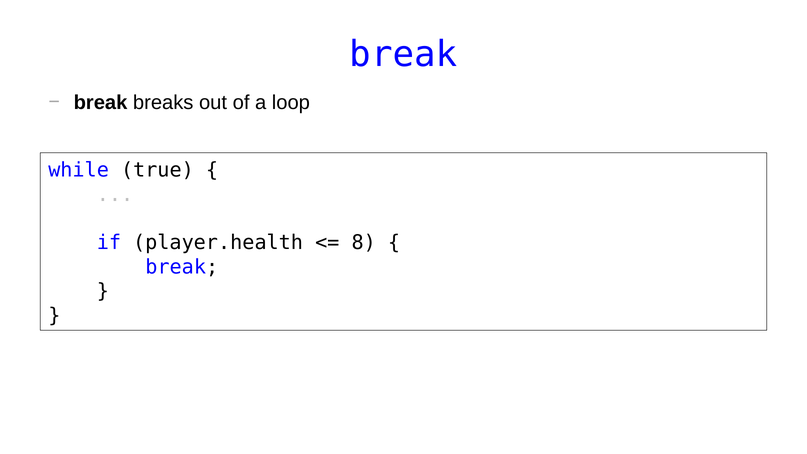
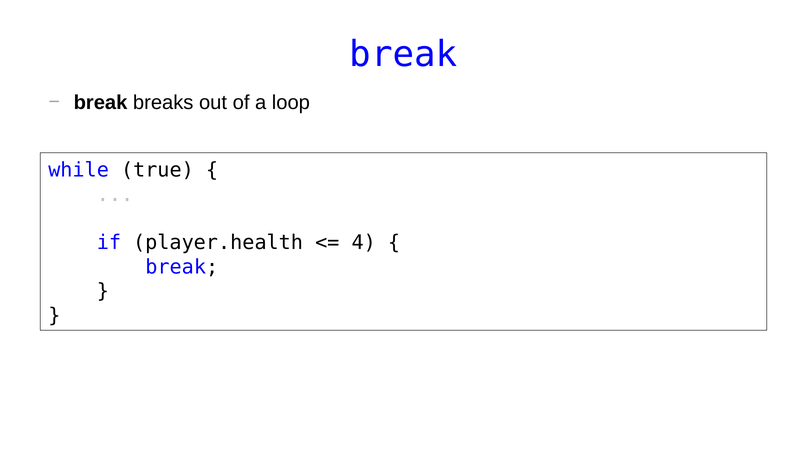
8: 8 -> 4
